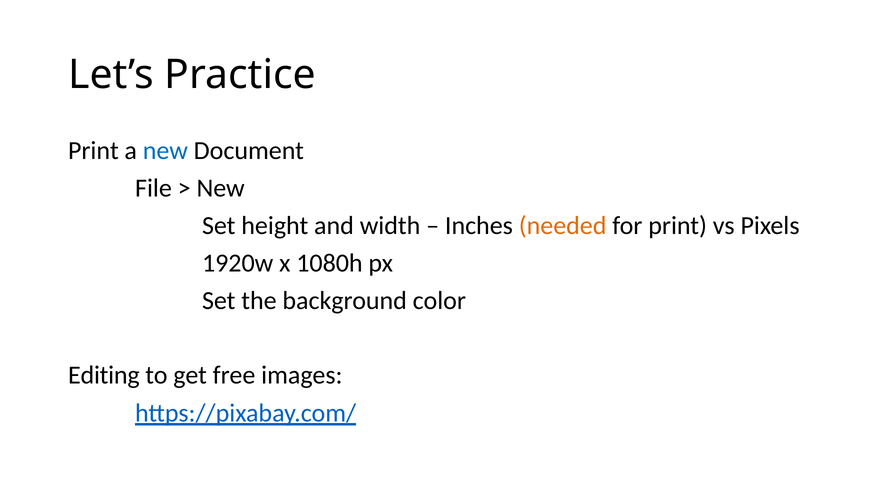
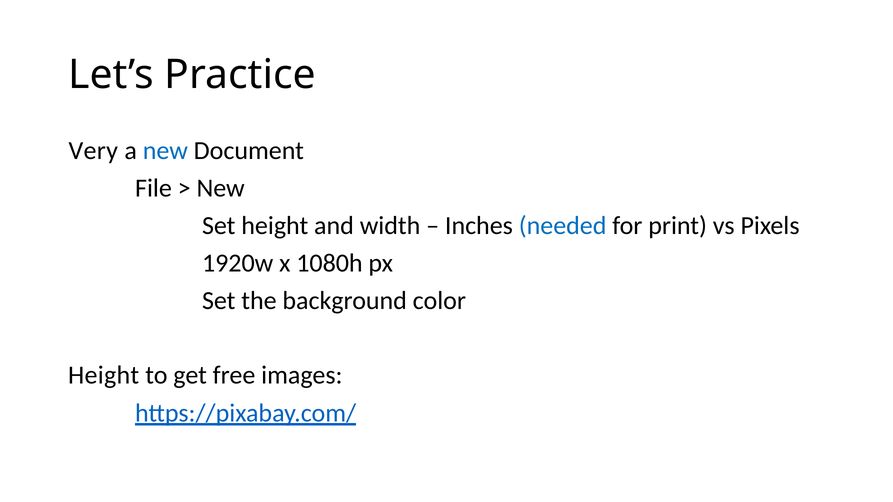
Print at (93, 151): Print -> Very
needed colour: orange -> blue
Editing at (104, 376): Editing -> Height
